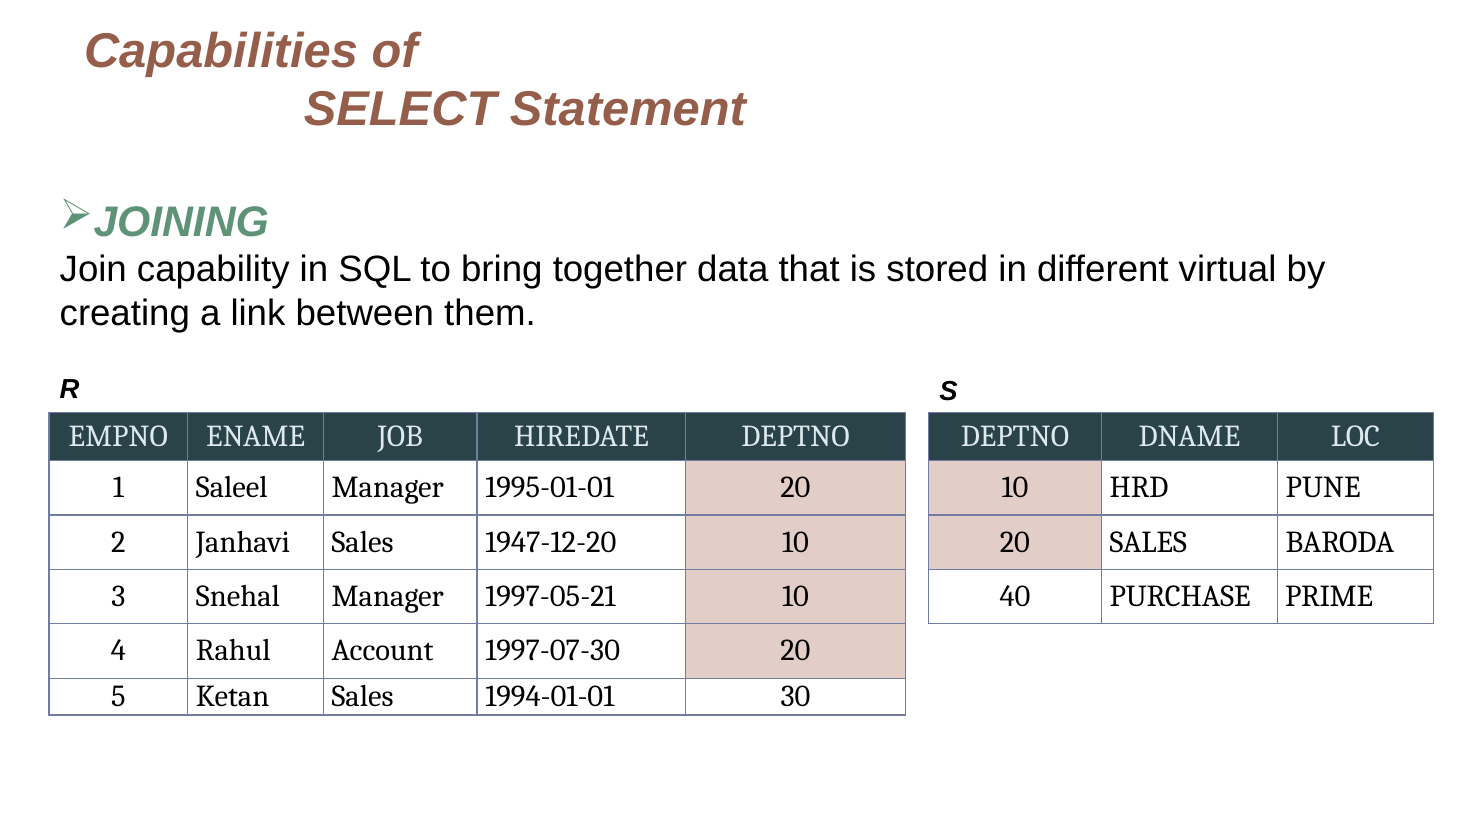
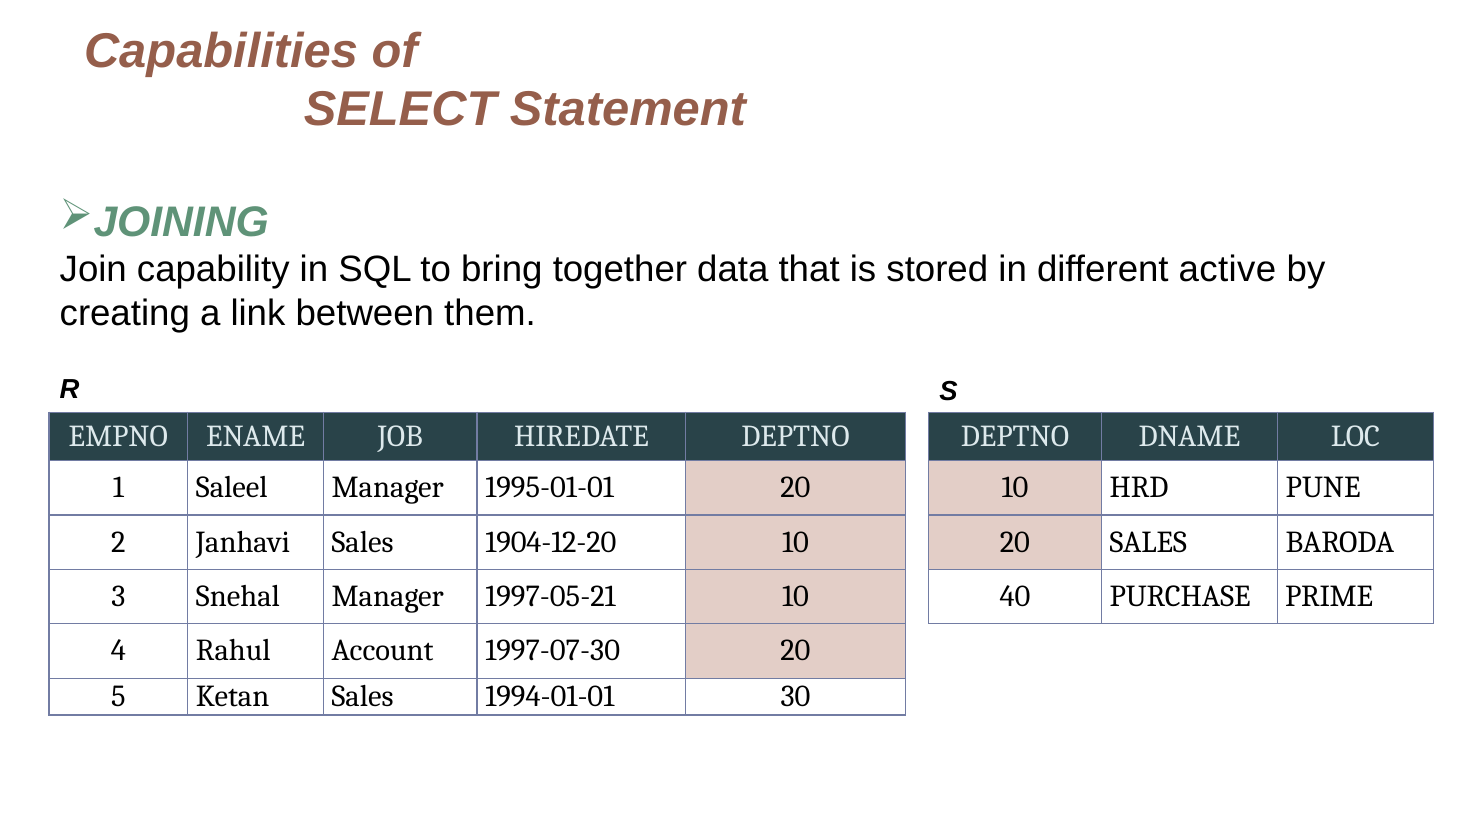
virtual: virtual -> active
1947-12-20: 1947-12-20 -> 1904-12-20
